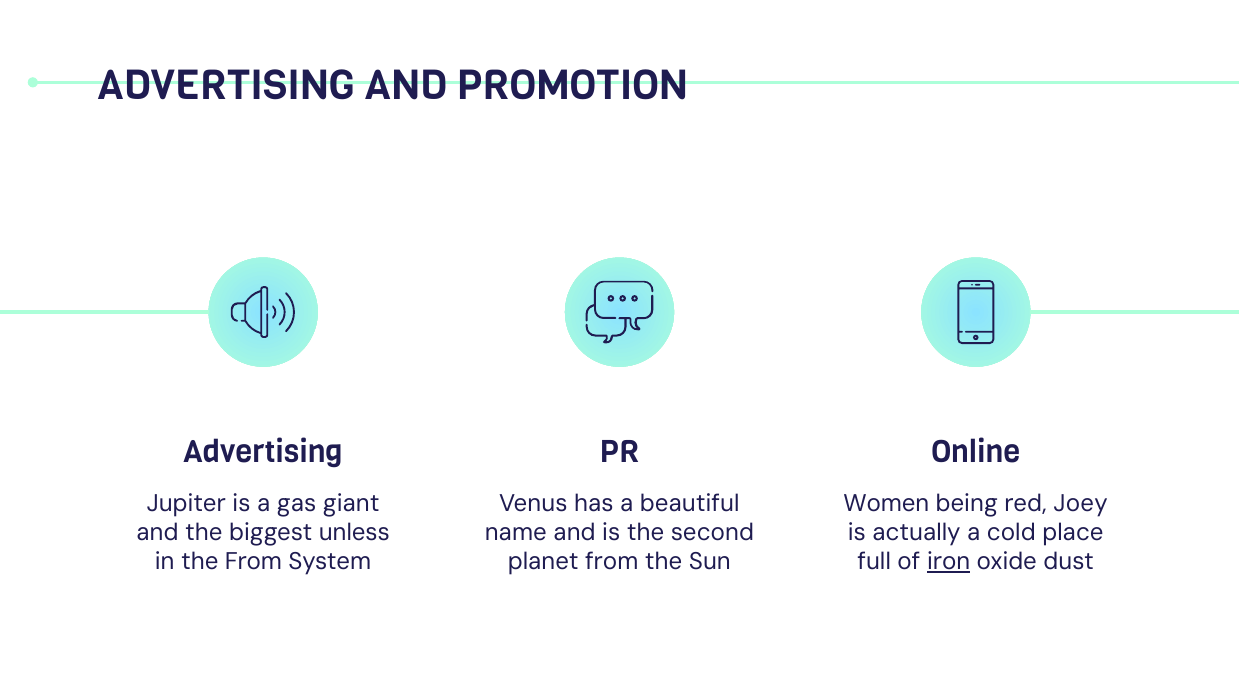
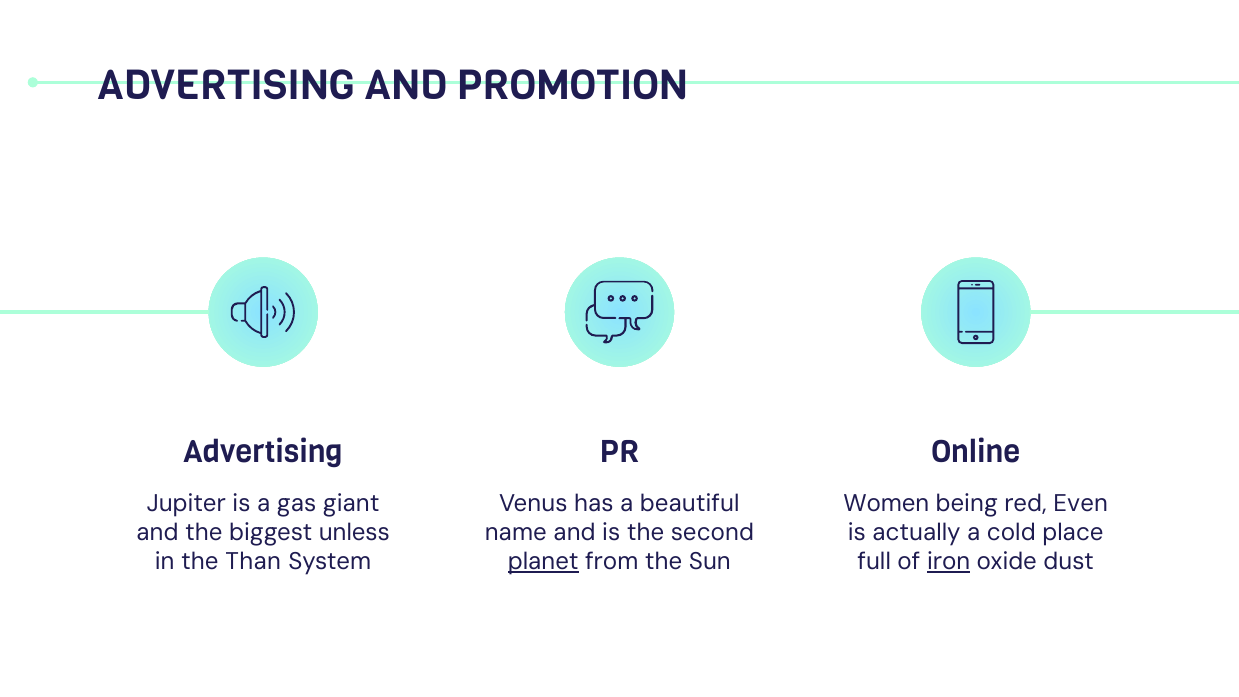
Joey: Joey -> Even
the From: From -> Than
planet underline: none -> present
